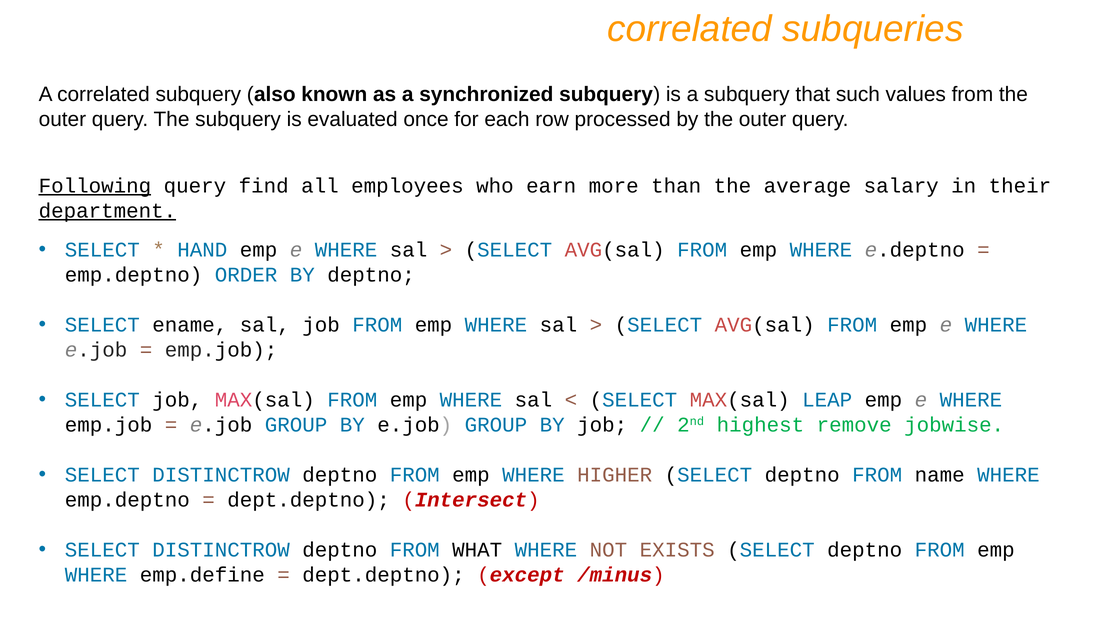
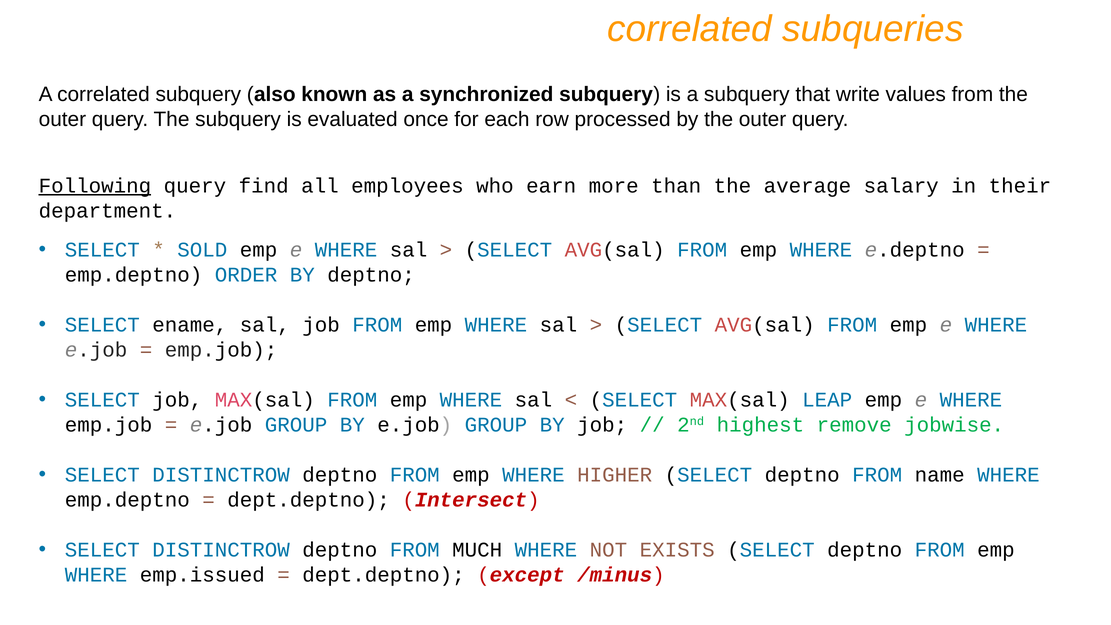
such: such -> write
department underline: present -> none
HAND: HAND -> SOLD
WHAT: WHAT -> MUCH
emp.define: emp.define -> emp.issued
